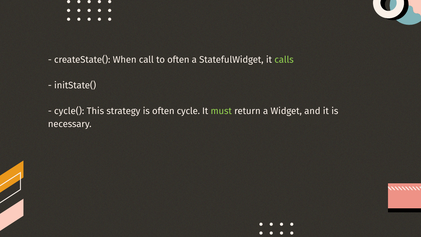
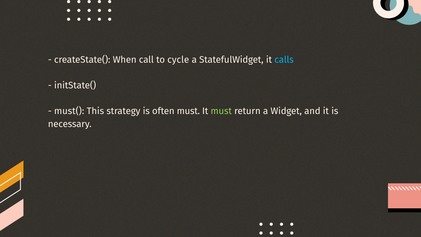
to often: often -> cycle
calls colour: light green -> light blue
cycle(: cycle( -> must(
often cycle: cycle -> must
